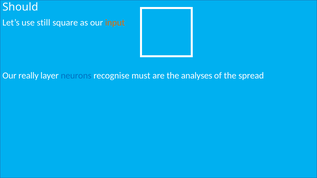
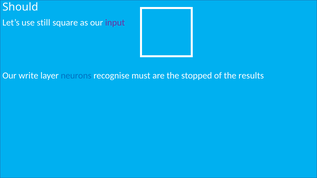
input colour: orange -> purple
really: really -> write
analyses: analyses -> stopped
spread: spread -> results
